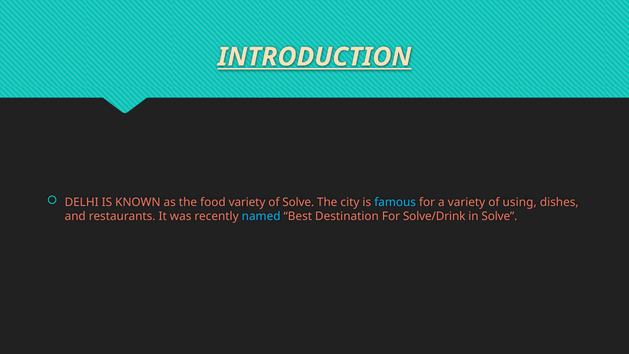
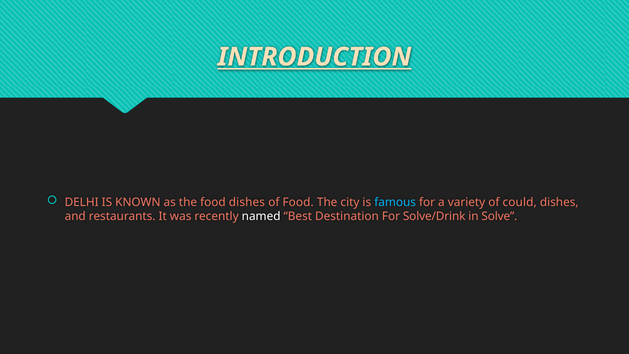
food variety: variety -> dishes
of Solve: Solve -> Food
using: using -> could
named colour: light blue -> white
